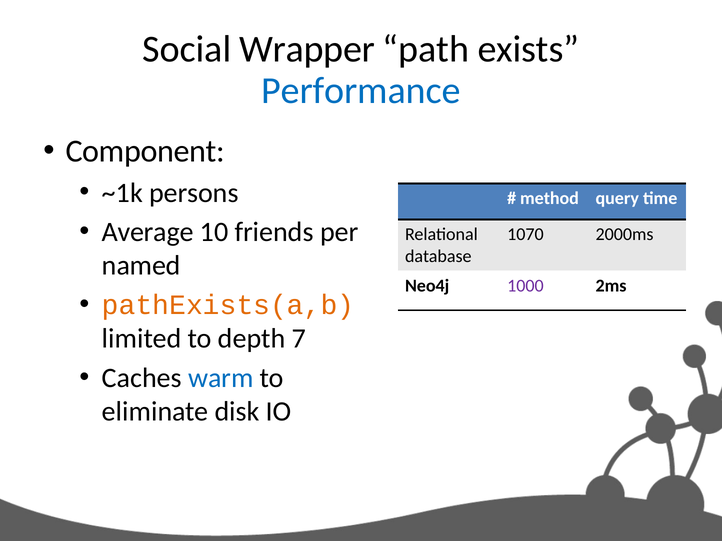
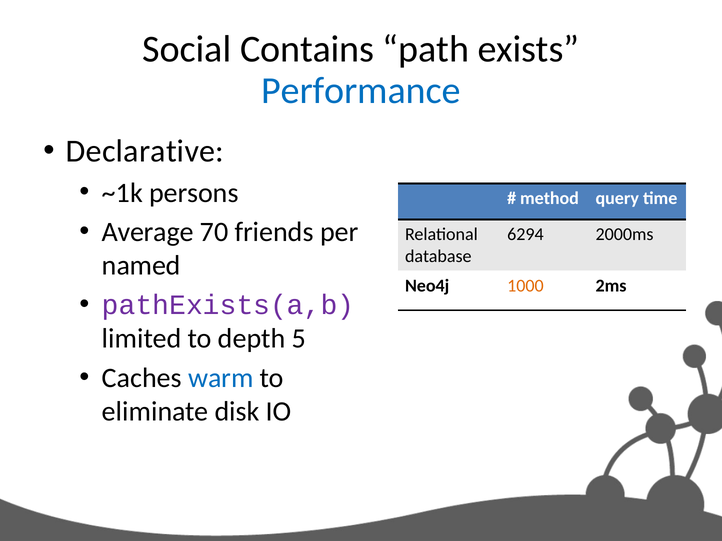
Wrapper: Wrapper -> Contains
Component: Component -> Declarative
10: 10 -> 70
1070: 1070 -> 6294
1000 colour: purple -> orange
pathExists(a,b colour: orange -> purple
7: 7 -> 5
